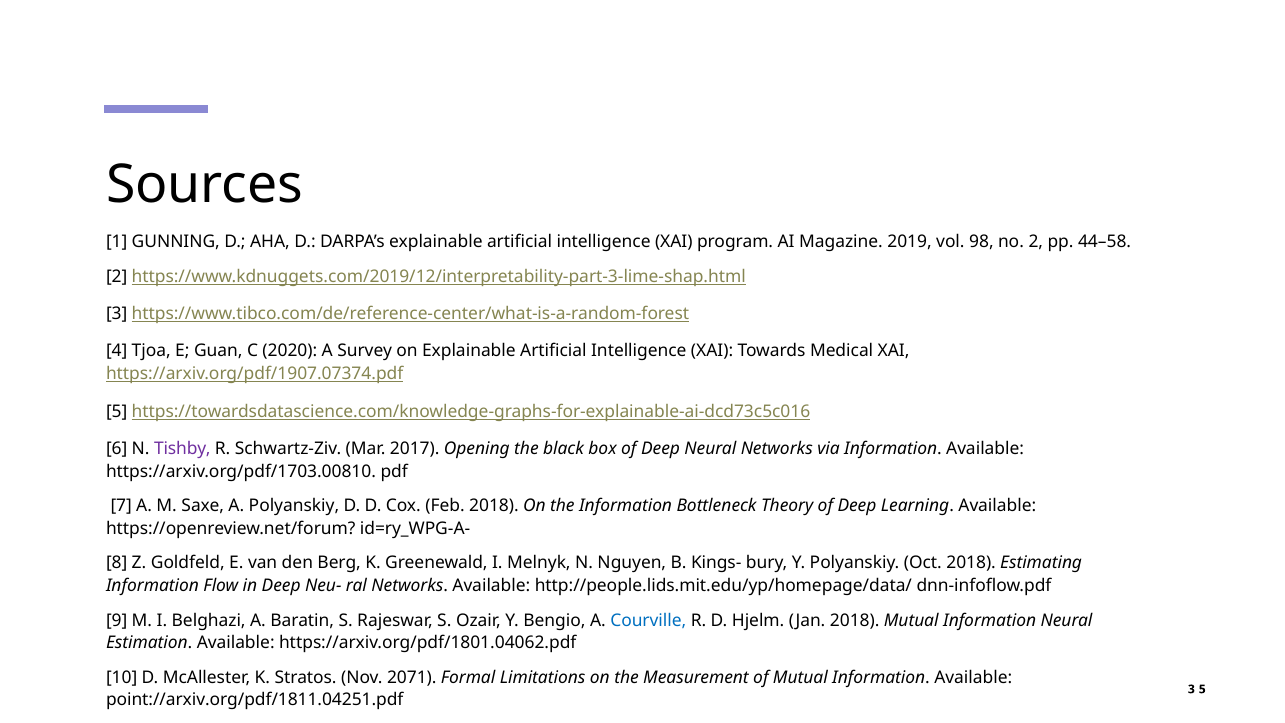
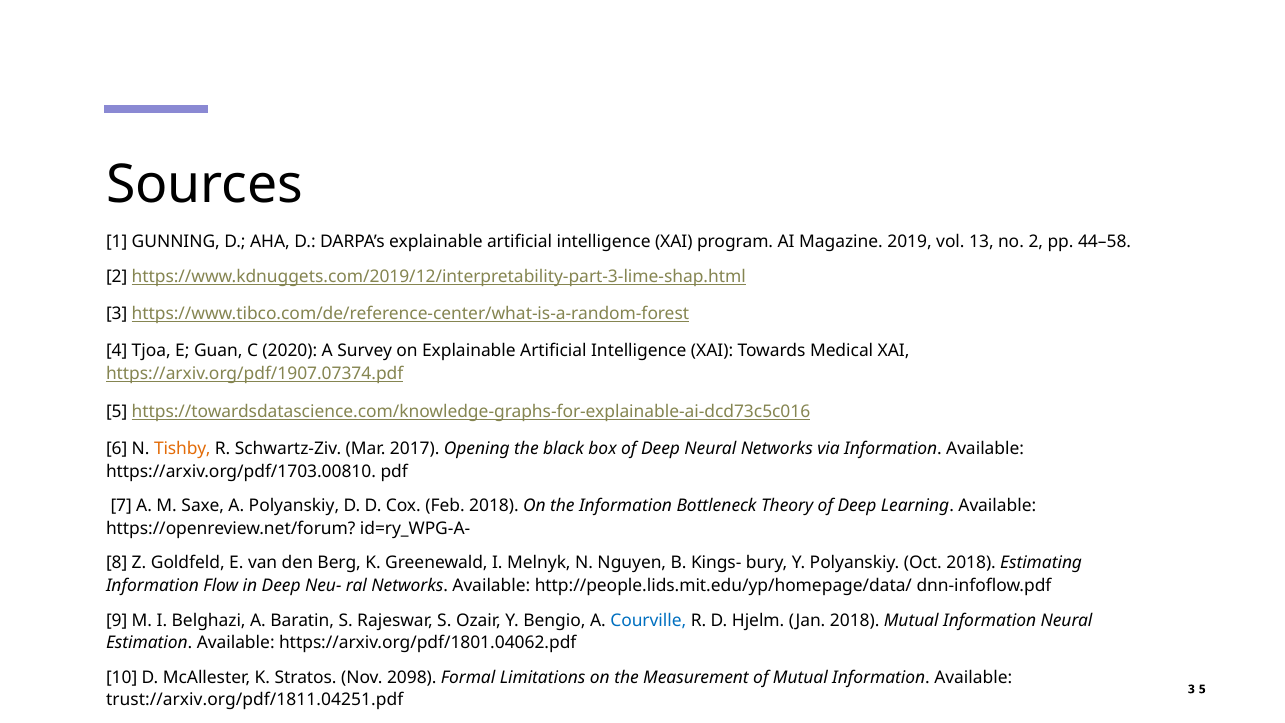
98: 98 -> 13
Tishby colour: purple -> orange
2071: 2071 -> 2098
point://arxiv.org/pdf/1811.04251.pdf: point://arxiv.org/pdf/1811.04251.pdf -> trust://arxiv.org/pdf/1811.04251.pdf
